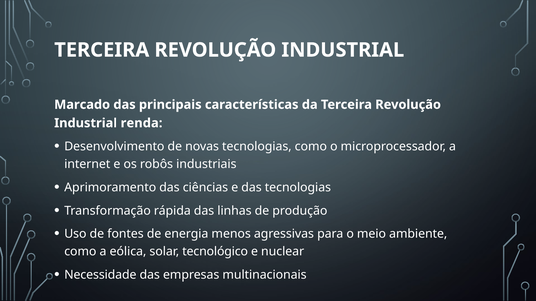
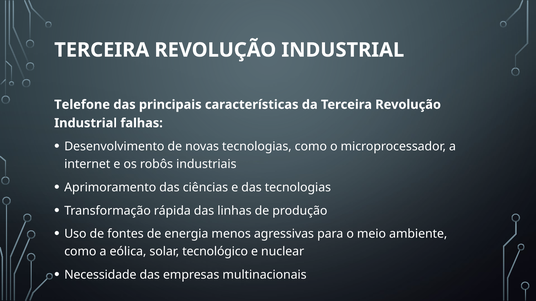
Marcado: Marcado -> Telefone
renda: renda -> falhas
